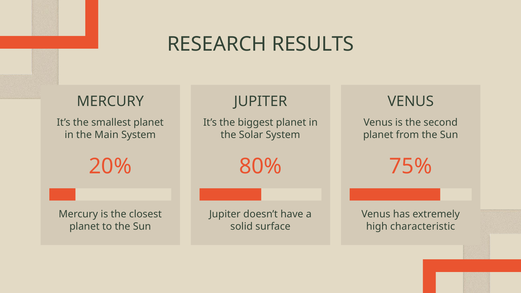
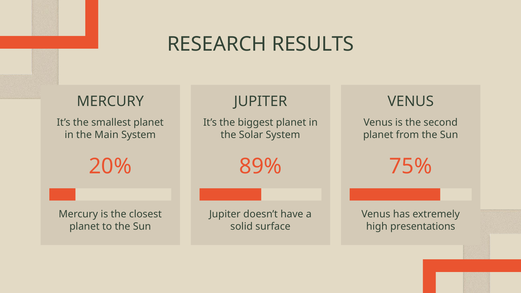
80%: 80% -> 89%
characteristic: characteristic -> presentations
